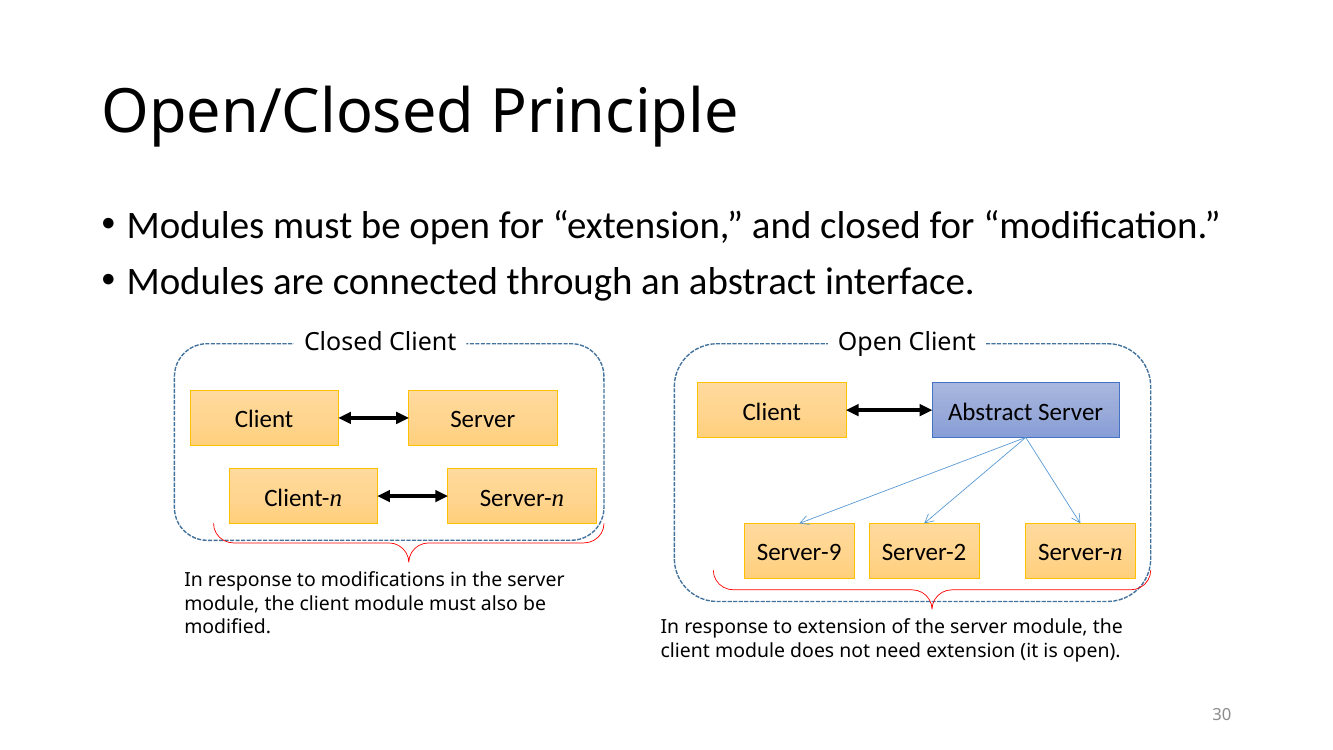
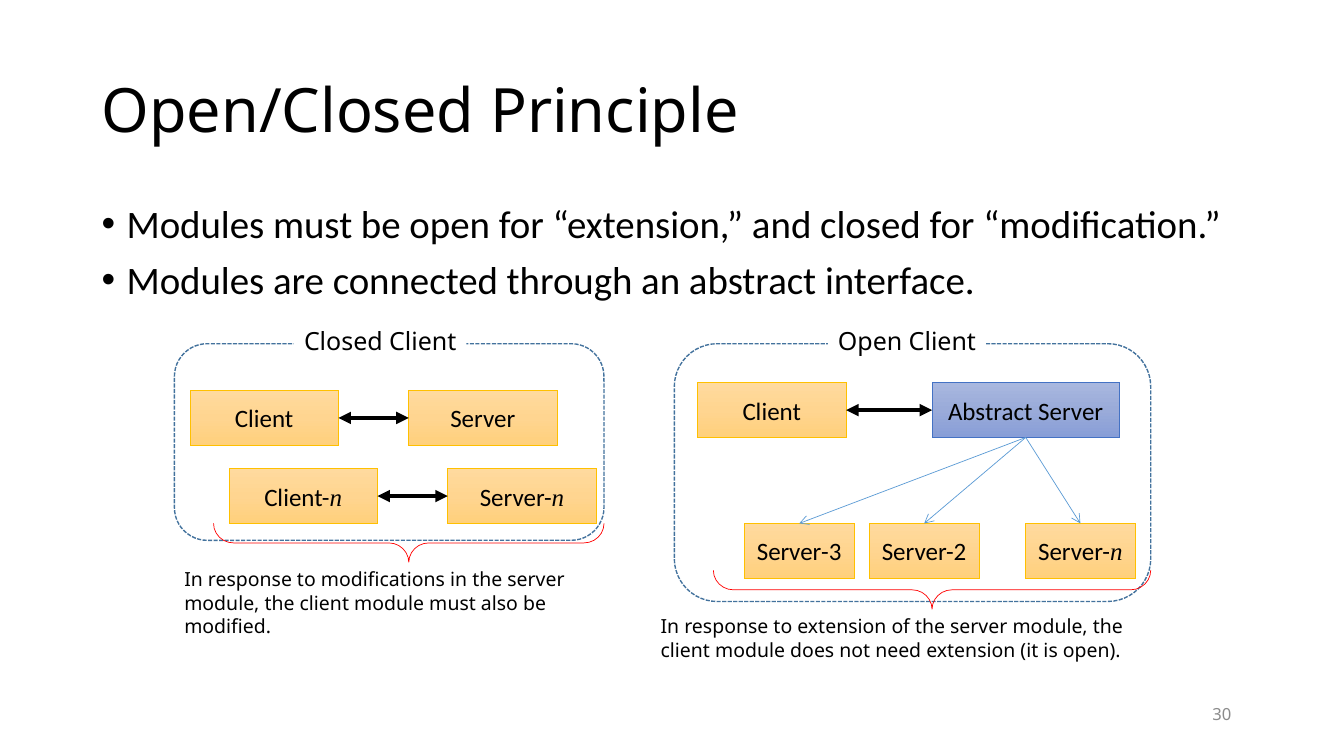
Server-9: Server-9 -> Server-3
